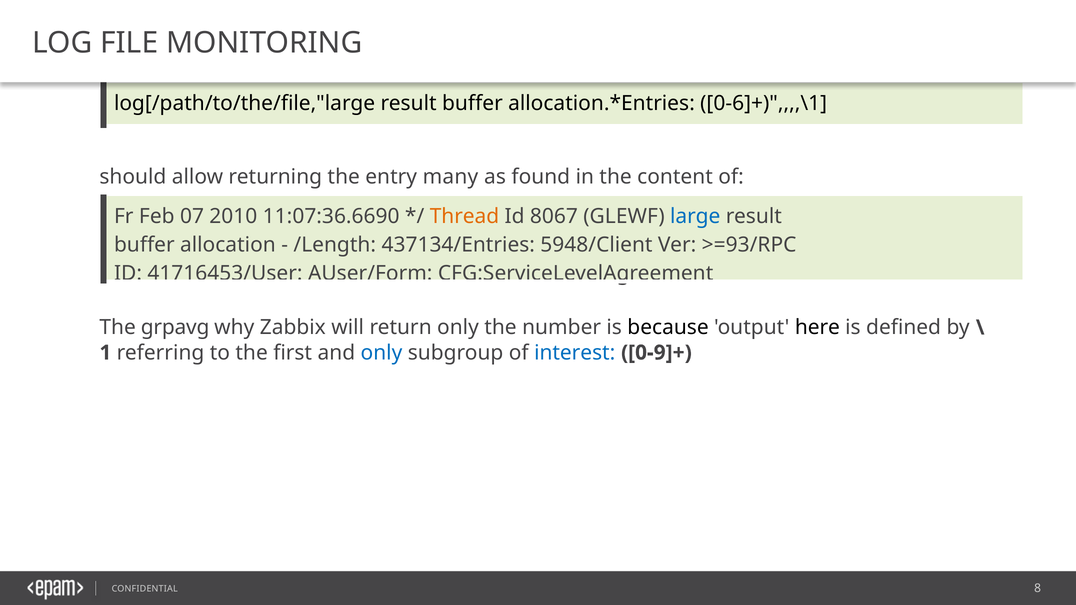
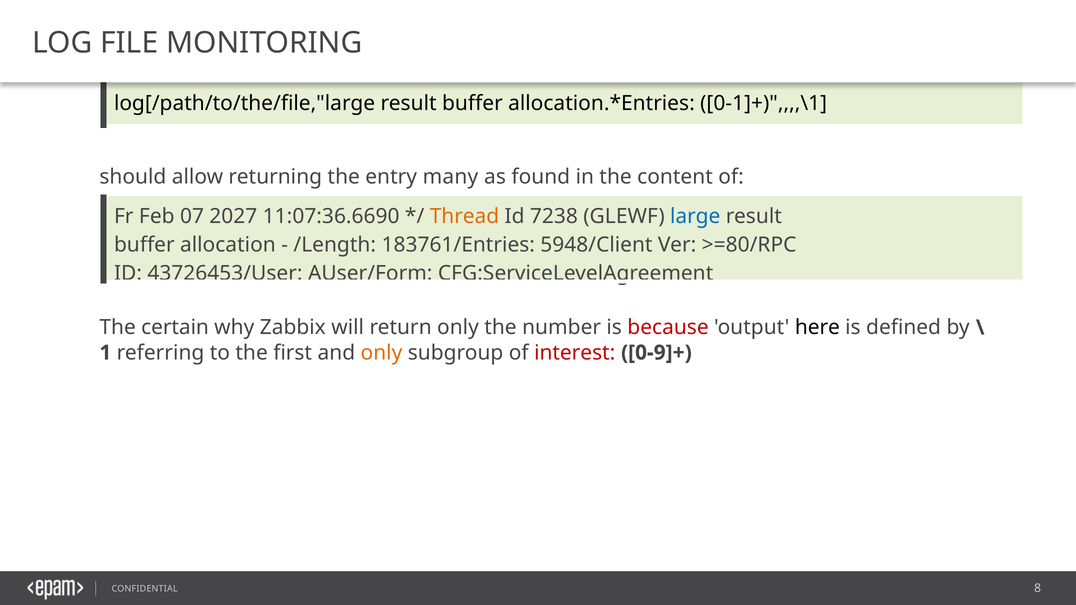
0-6]+)",,,,\1: 0-6]+)",,,,\1 -> 0-1]+)",,,,\1
2010: 2010 -> 2027
8067: 8067 -> 7238
437134/Entries: 437134/Entries -> 183761/Entries
>=93/RPC: >=93/RPC -> >=80/RPC
41716453/User: 41716453/User -> 43726453/User
grpavg: grpavg -> certain
because colour: black -> red
only at (381, 353) colour: blue -> orange
interest colour: blue -> red
